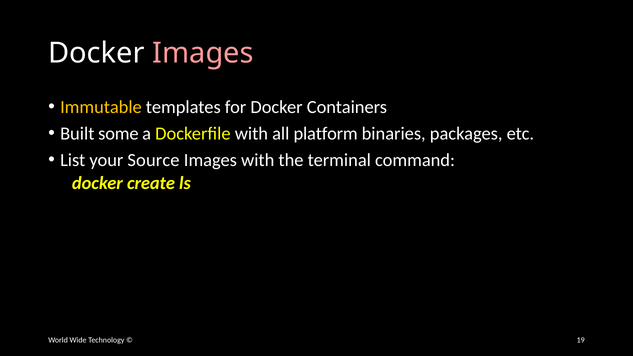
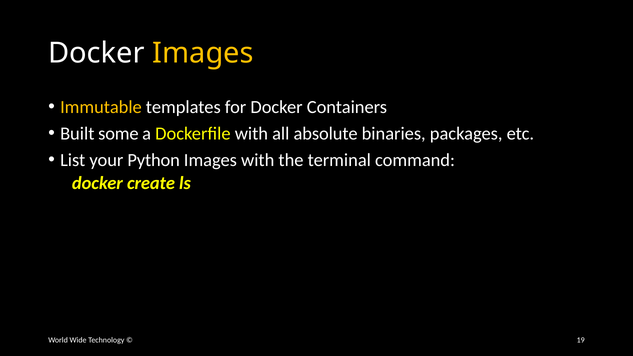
Images at (203, 53) colour: pink -> yellow
platform: platform -> absolute
Source: Source -> Python
